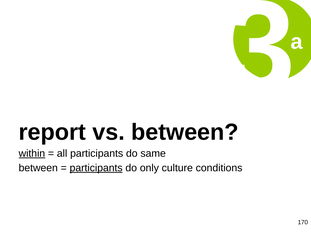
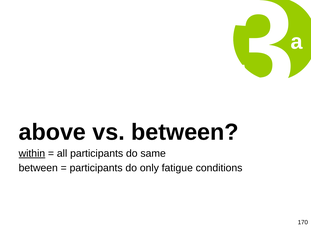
report: report -> above
participants at (96, 168) underline: present -> none
culture: culture -> fatigue
